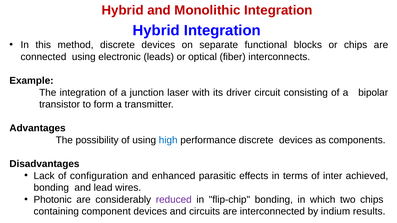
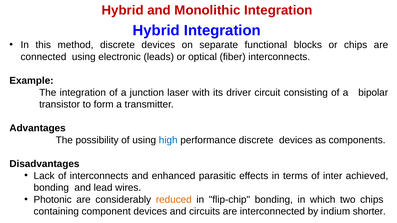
of configuration: configuration -> interconnects
reduced colour: purple -> orange
results: results -> shorter
